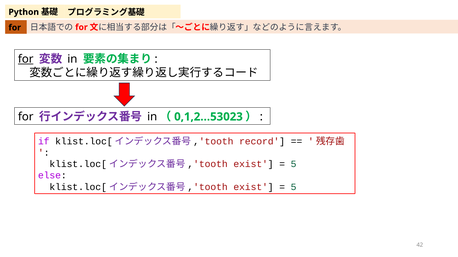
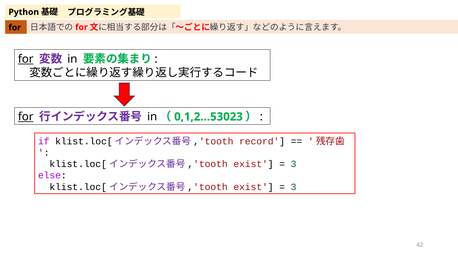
for at (26, 117) underline: none -> present
5 at (294, 164): 5 -> 3
5 at (294, 187): 5 -> 3
